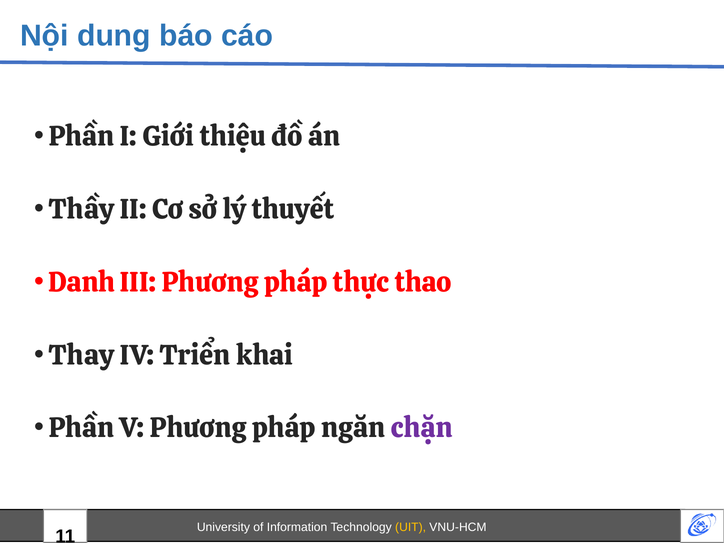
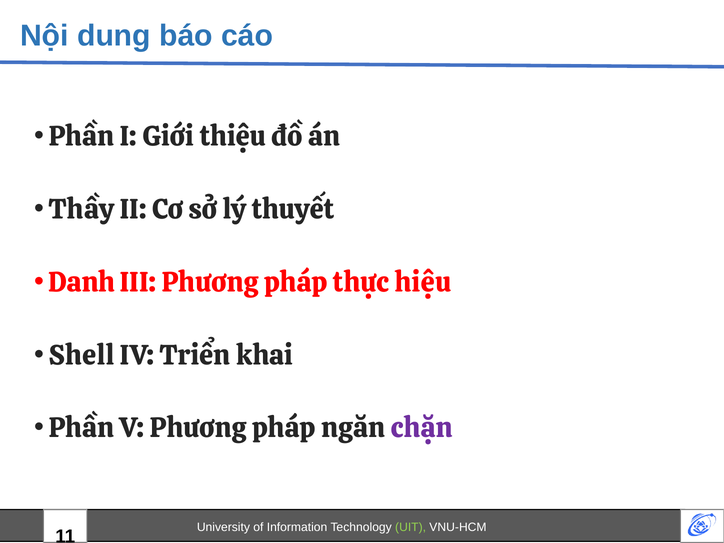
thao: thao -> hiệu
Thay: Thay -> Shell
UIT colour: yellow -> light green
